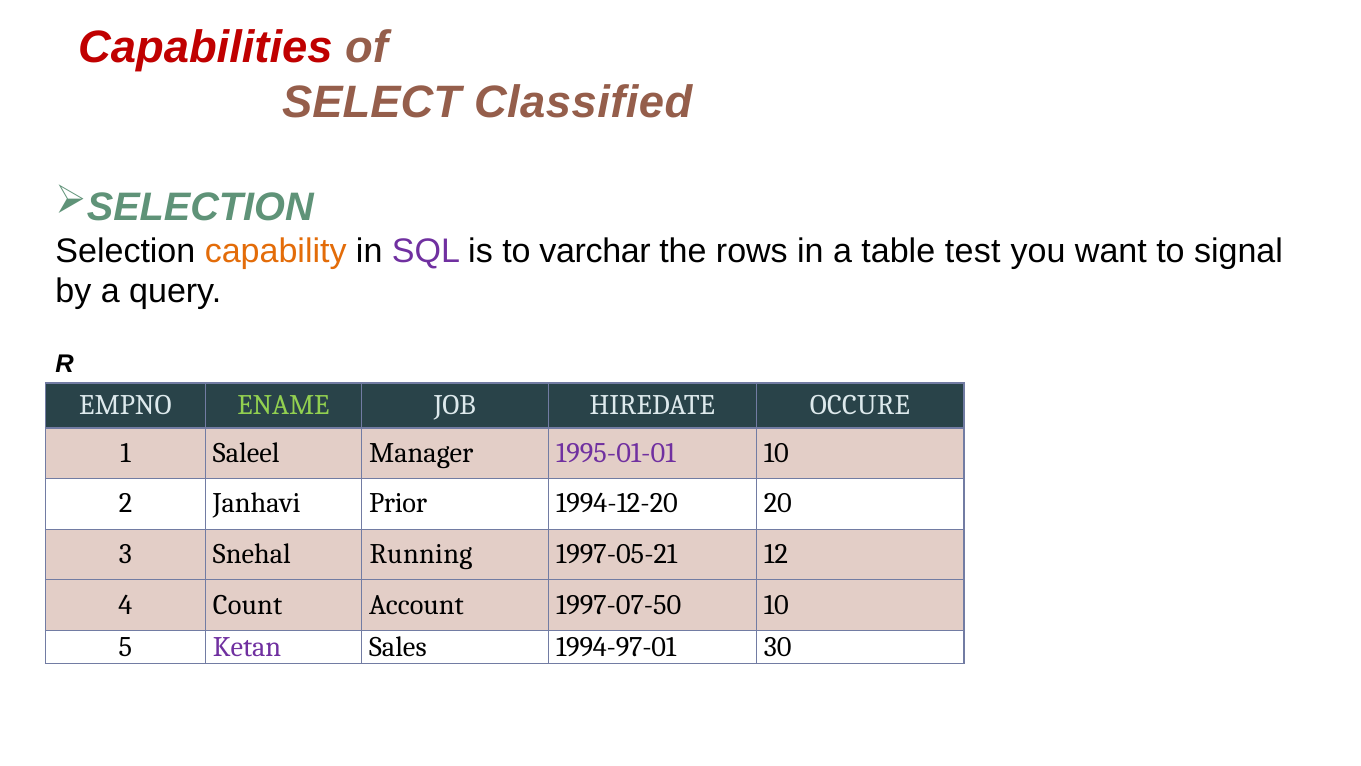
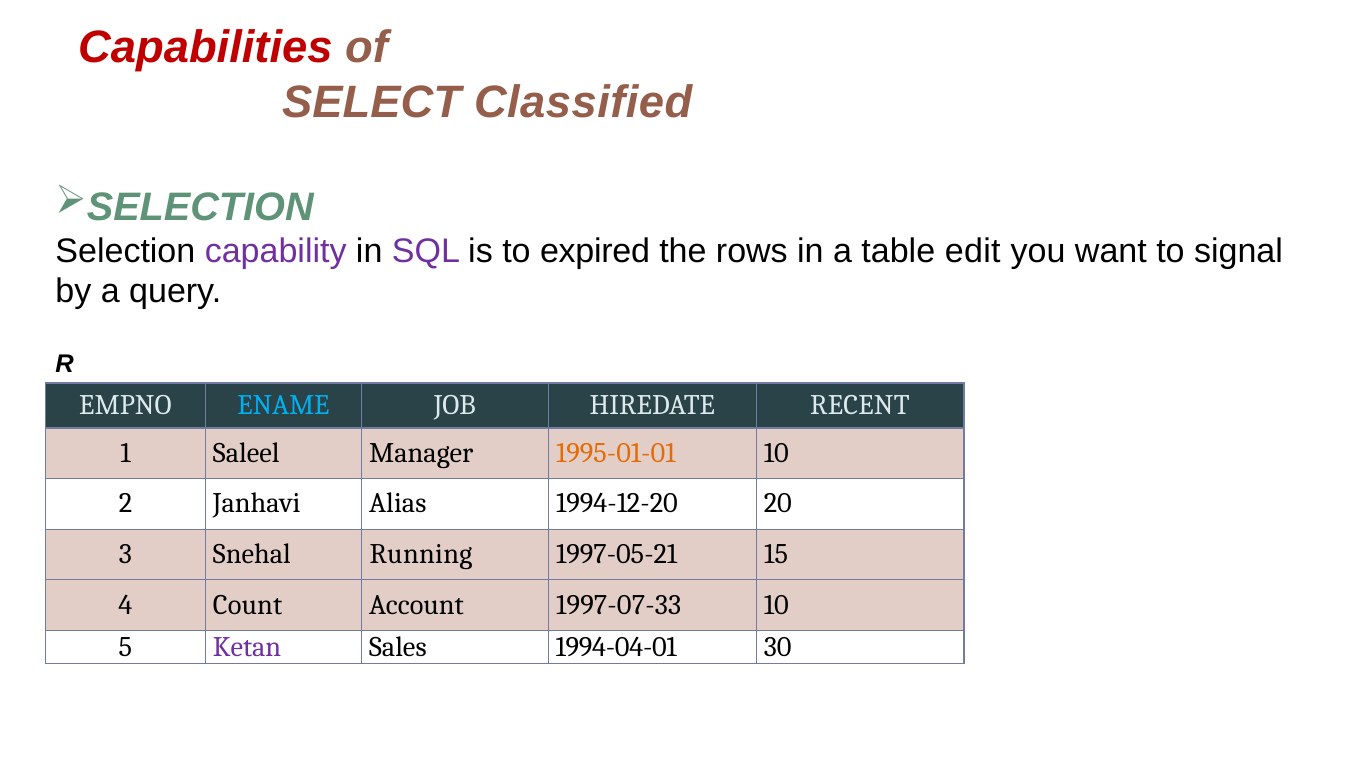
capability colour: orange -> purple
varchar: varchar -> expired
test: test -> edit
ENAME colour: light green -> light blue
OCCURE: OCCURE -> RECENT
1995-01-01 colour: purple -> orange
Prior: Prior -> Alias
12: 12 -> 15
1997-07-50: 1997-07-50 -> 1997-07-33
1994-97-01: 1994-97-01 -> 1994-04-01
